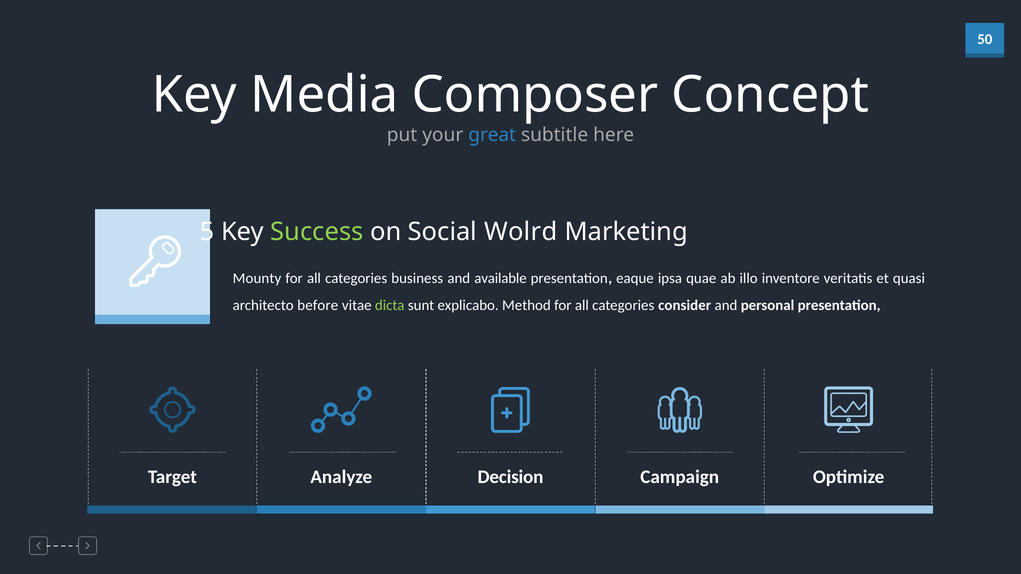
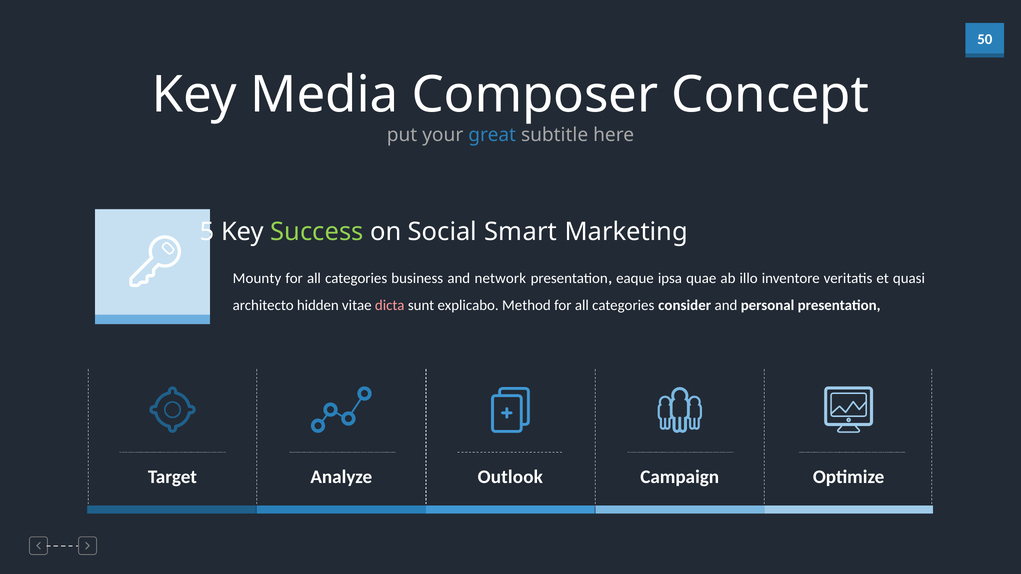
Wolrd: Wolrd -> Smart
available: available -> network
before: before -> hidden
dicta colour: light green -> pink
Decision: Decision -> Outlook
